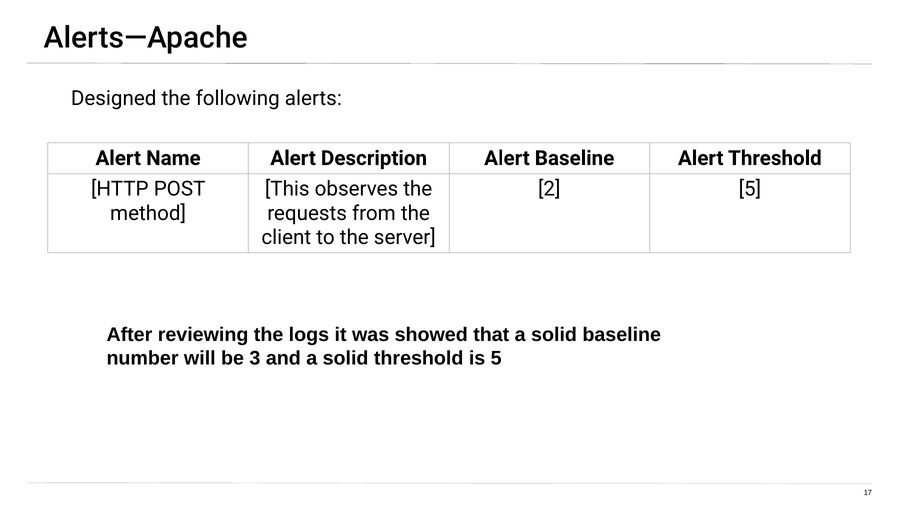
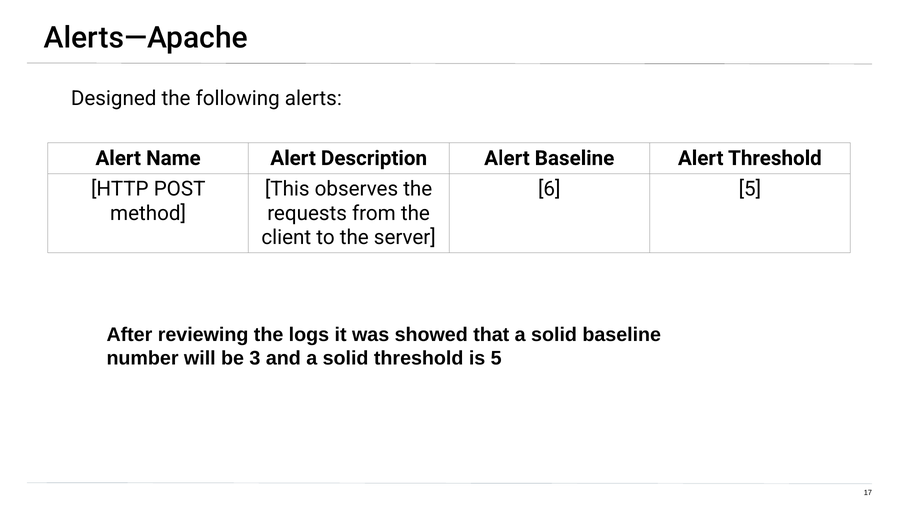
2: 2 -> 6
